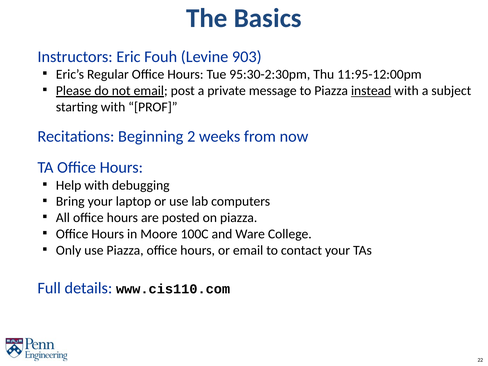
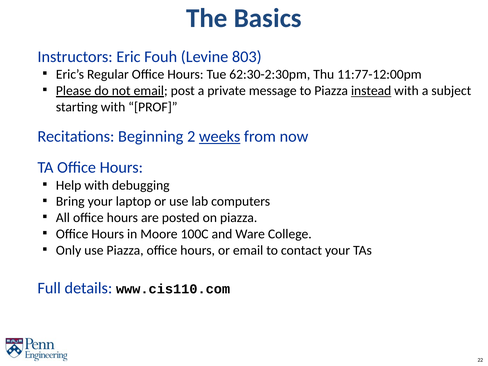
903: 903 -> 803
95:30-2:30pm: 95:30-2:30pm -> 62:30-2:30pm
11:95-12:00pm: 11:95-12:00pm -> 11:77-12:00pm
weeks underline: none -> present
